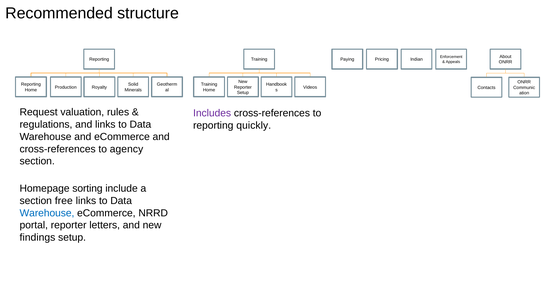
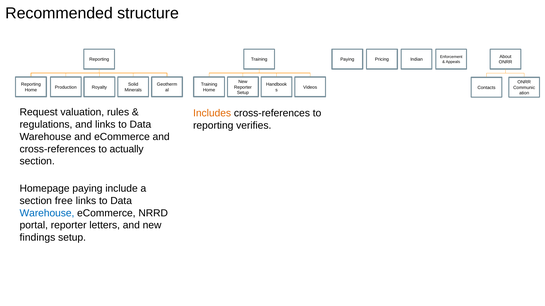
Includes colour: purple -> orange
quickly: quickly -> verifies
agency: agency -> actually
Homepage sorting: sorting -> paying
